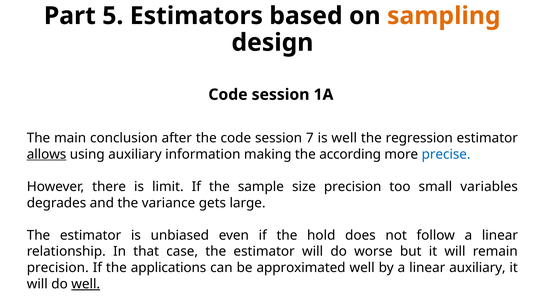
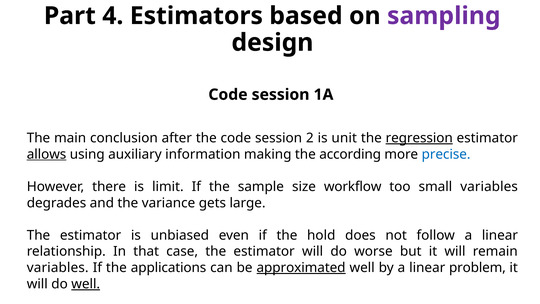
5: 5 -> 4
sampling colour: orange -> purple
7: 7 -> 2
is well: well -> unit
regression underline: none -> present
size precision: precision -> workflow
precision at (58, 268): precision -> variables
approximated underline: none -> present
linear auxiliary: auxiliary -> problem
